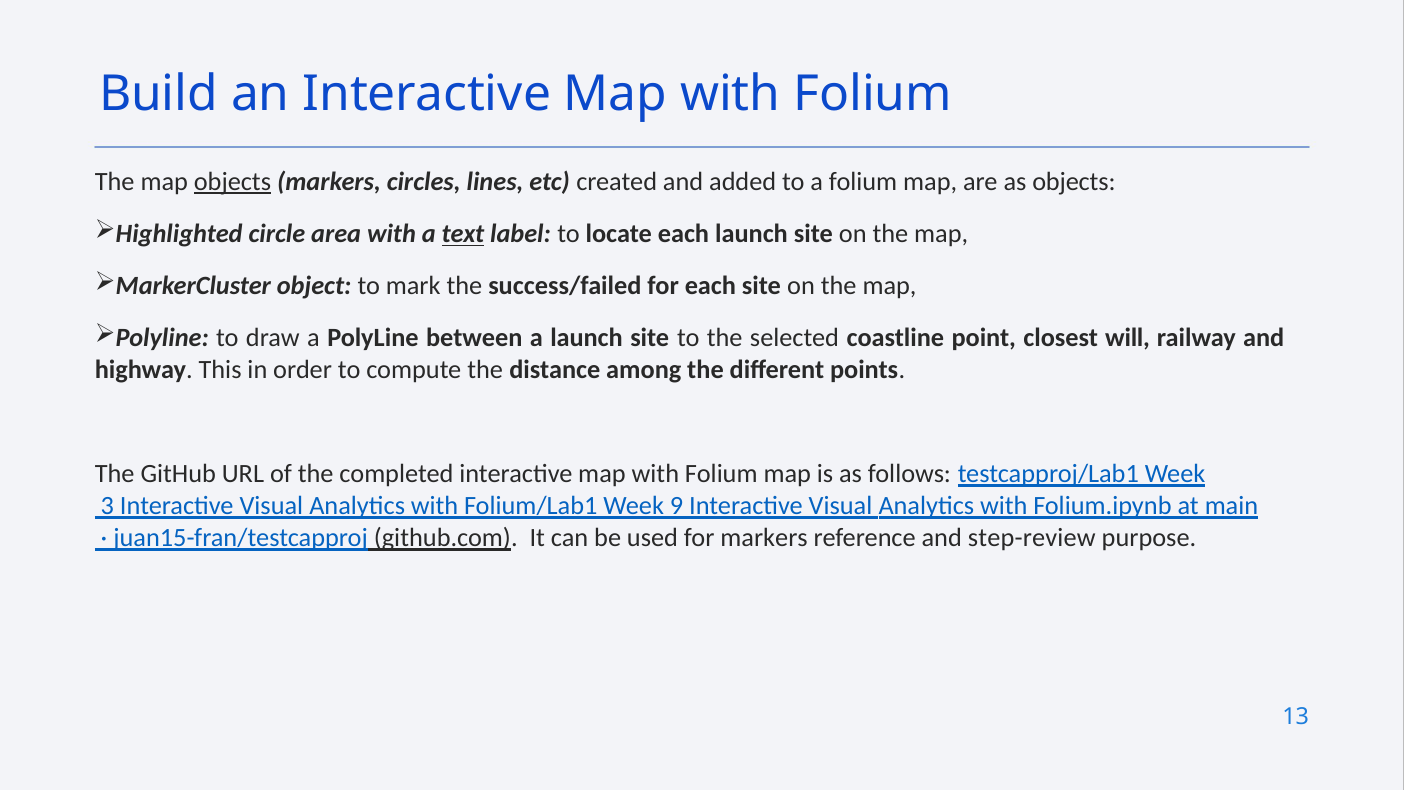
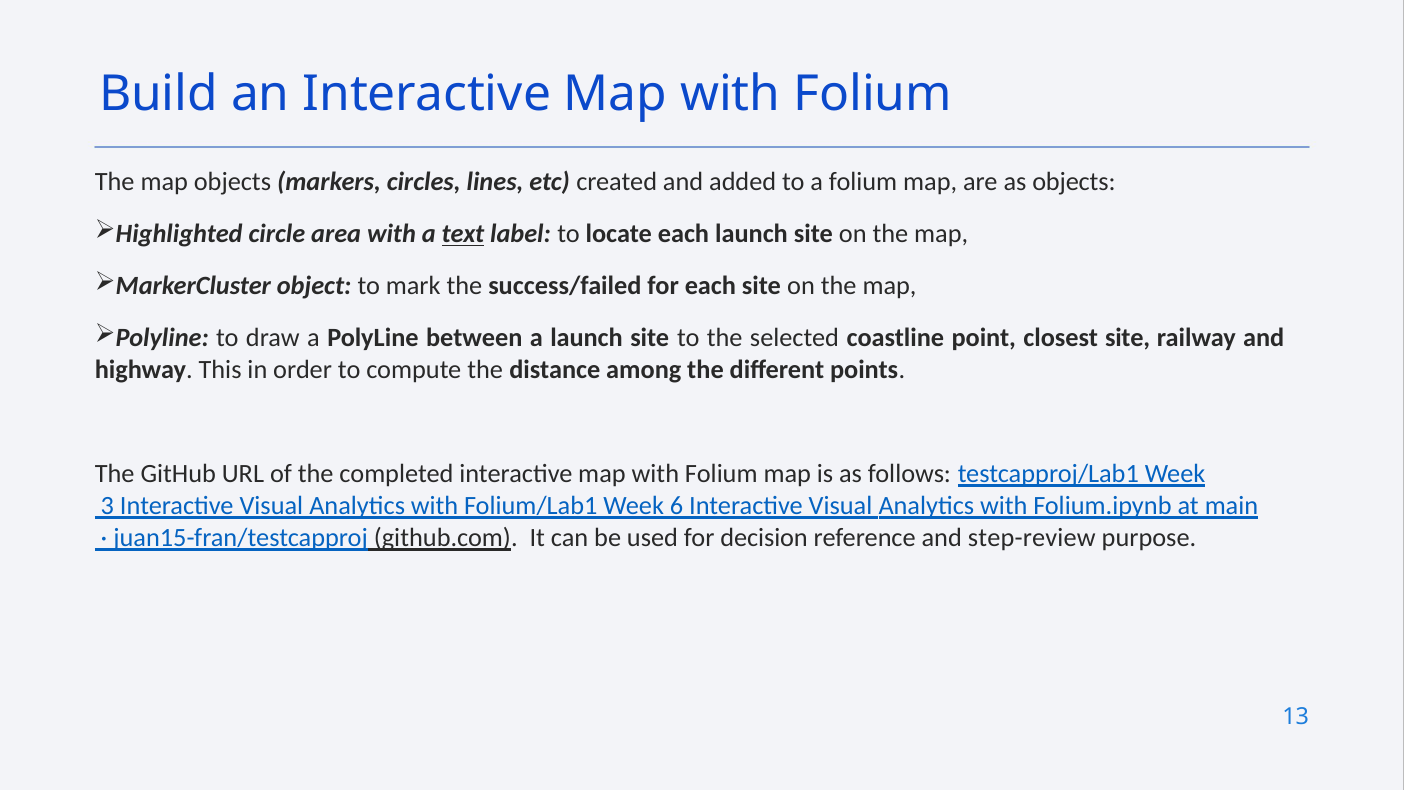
objects at (232, 182) underline: present -> none
closest will: will -> site
9: 9 -> 6
for markers: markers -> decision
